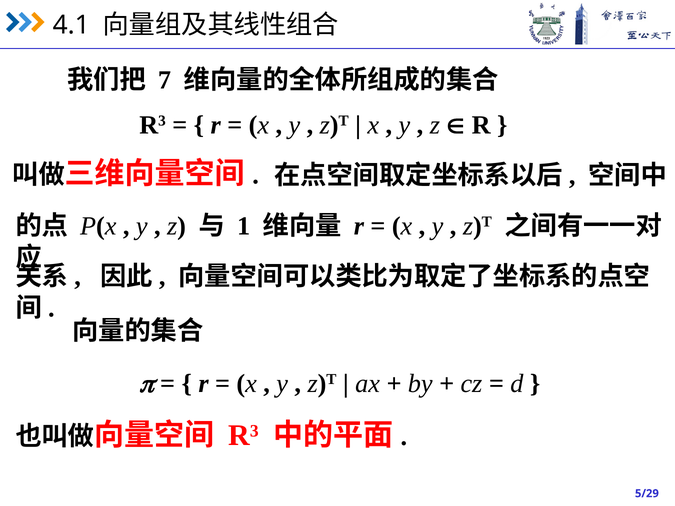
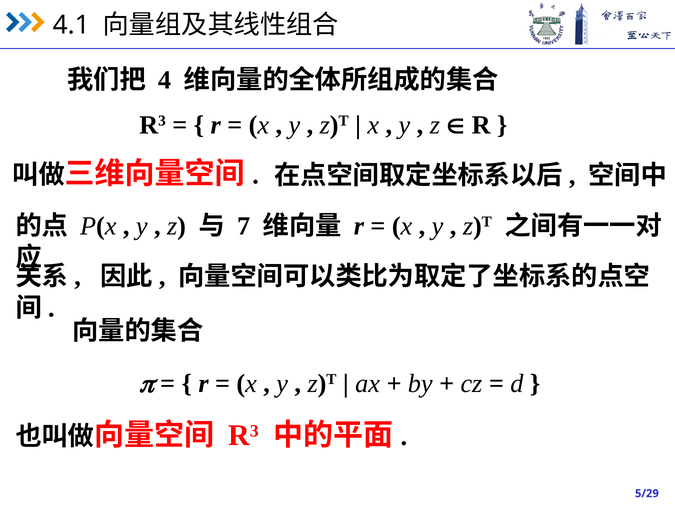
7: 7 -> 4
1: 1 -> 7
